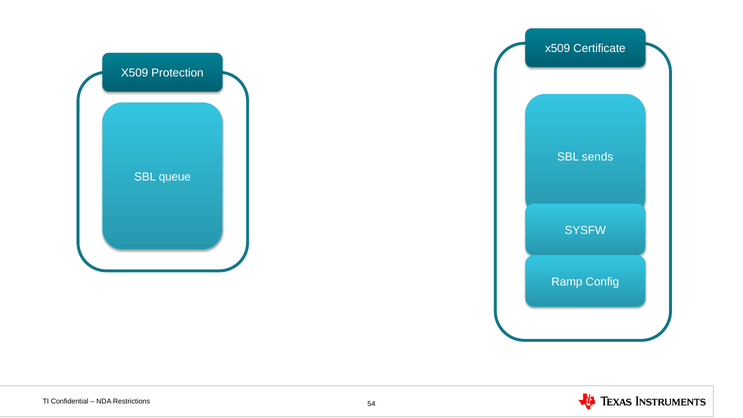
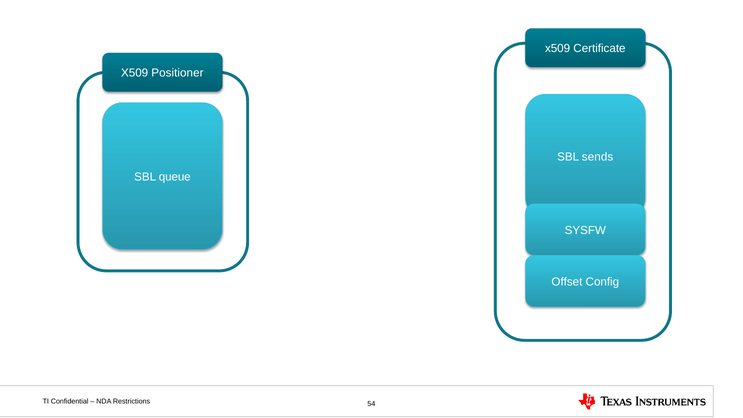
Protection: Protection -> Positioner
Ramp: Ramp -> Offset
